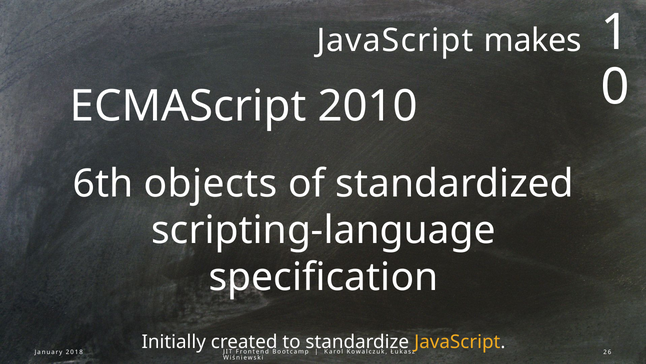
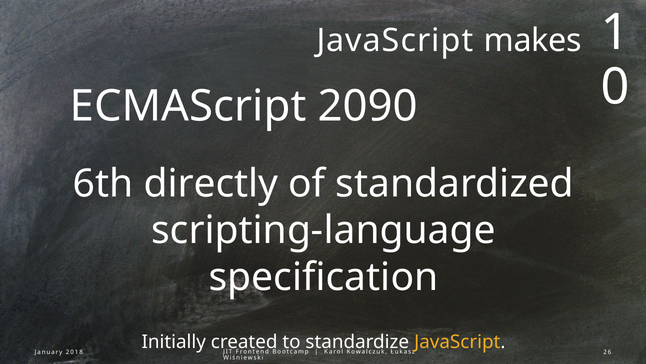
2010: 2010 -> 2090
objects: objects -> directly
